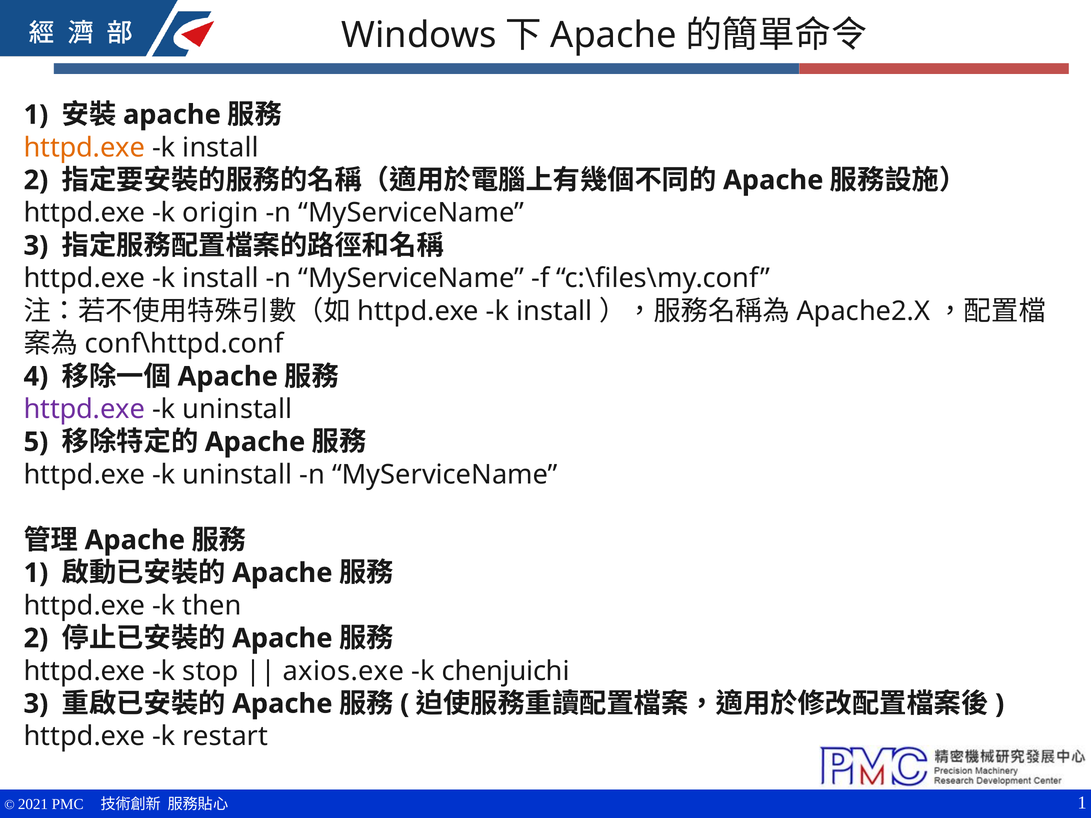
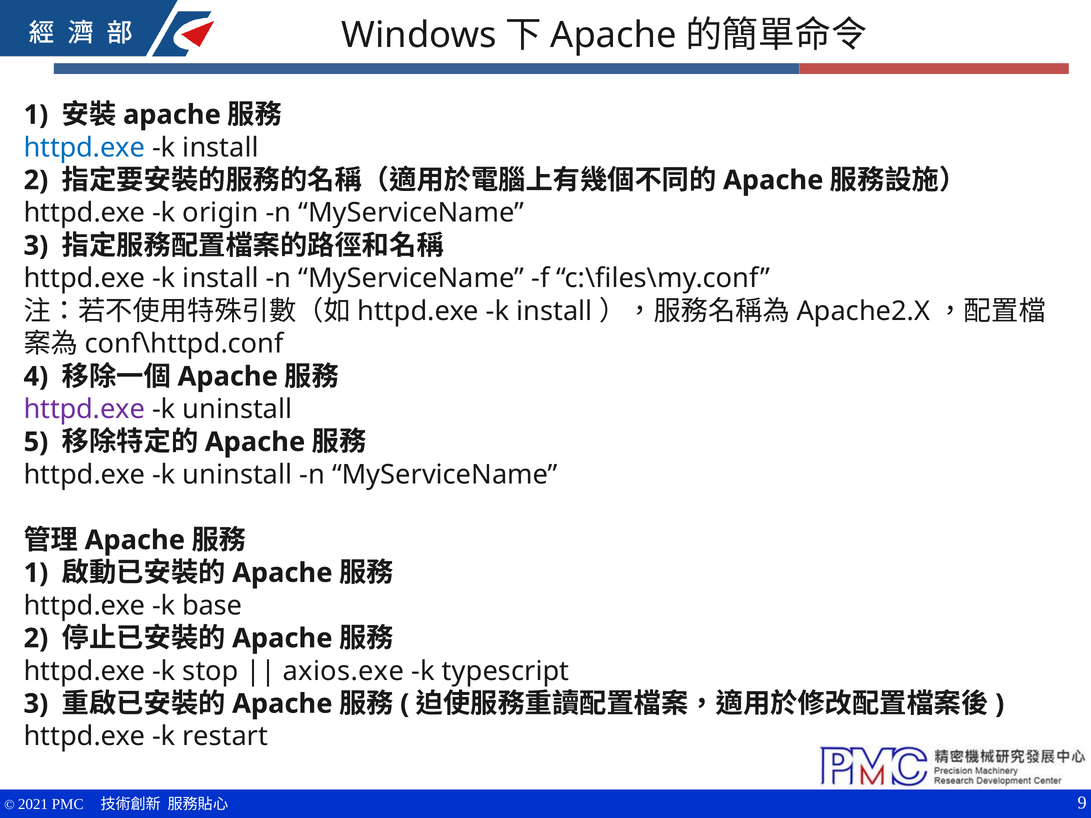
httpd.exe at (84, 148) colour: orange -> blue
then: then -> base
chenjuichi: chenjuichi -> typescript
1 at (1082, 803): 1 -> 9
